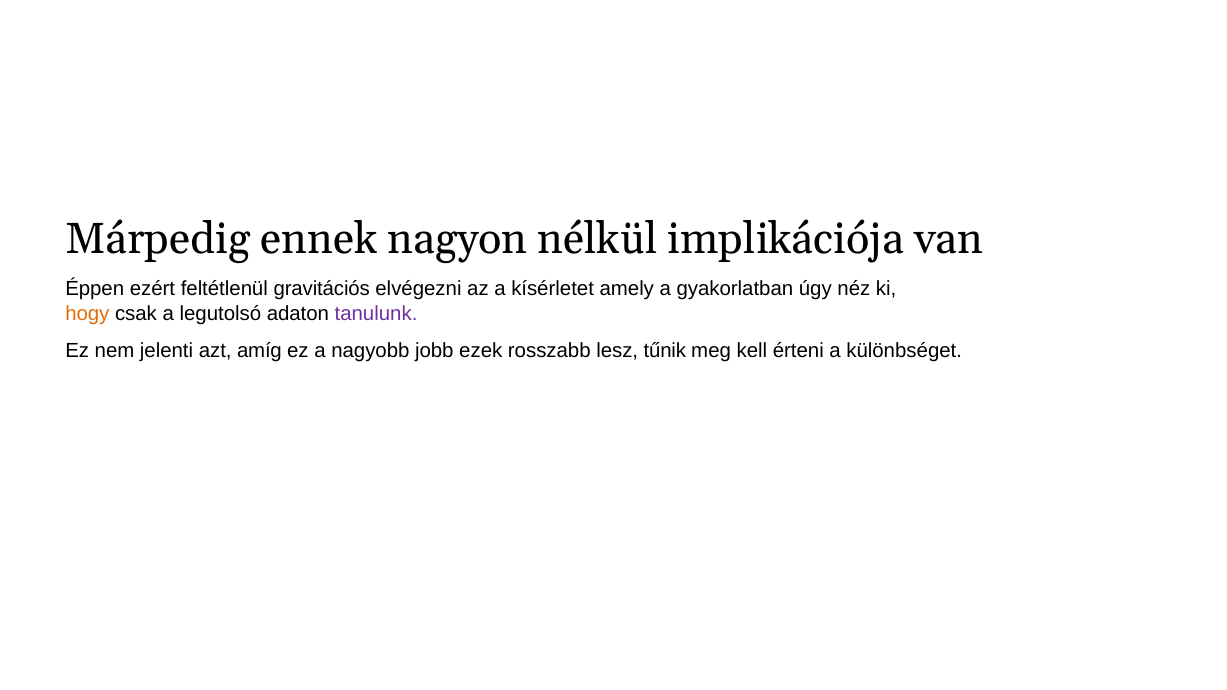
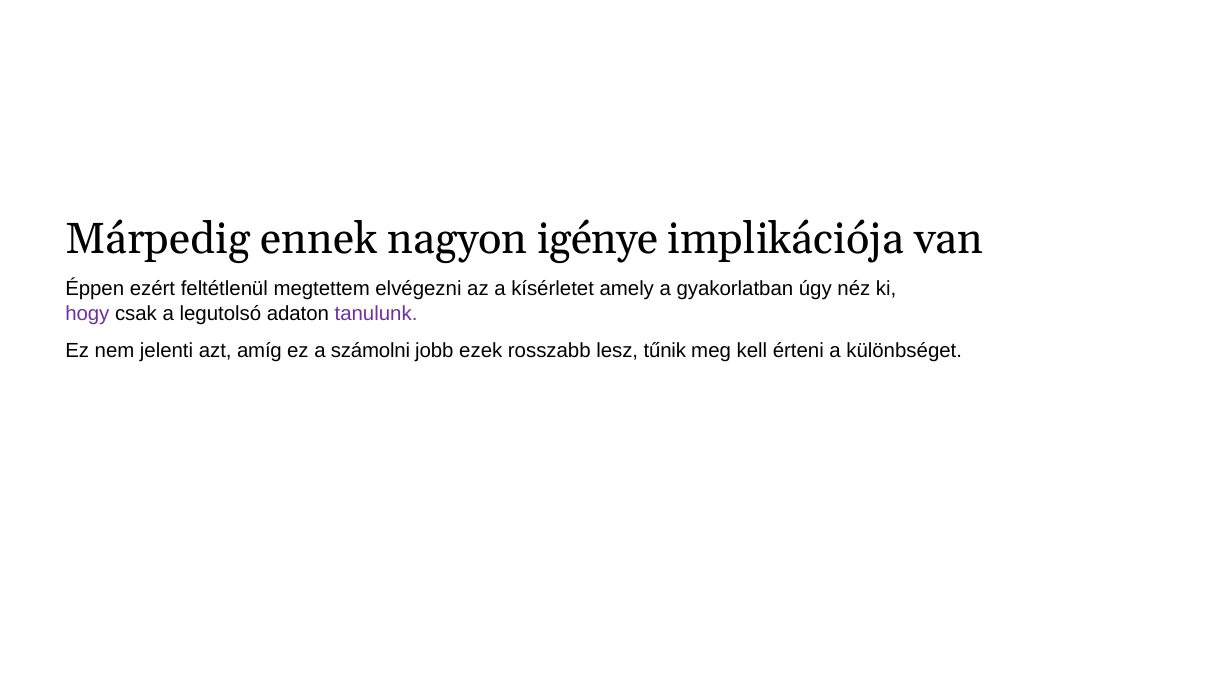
nélkül: nélkül -> igénye
gravitációs: gravitációs -> megtettem
hogy colour: orange -> purple
nagyobb: nagyobb -> számolni
